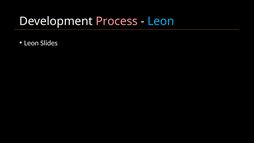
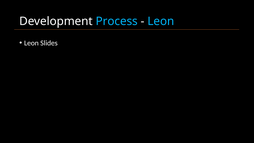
Process colour: pink -> light blue
